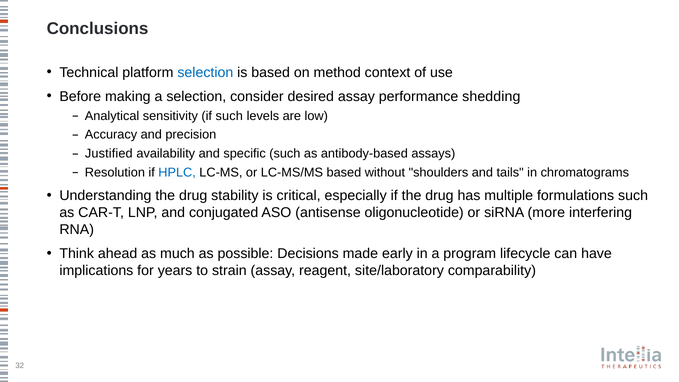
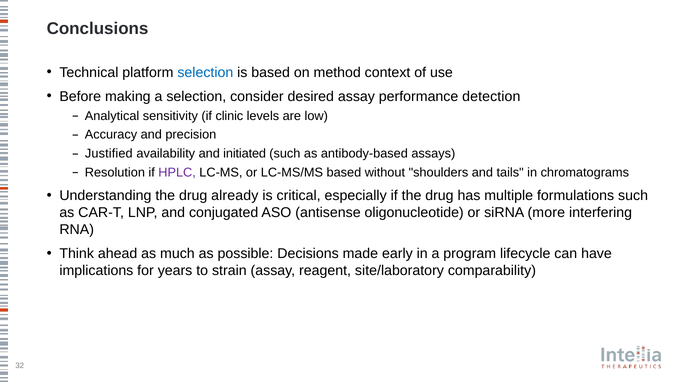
shedding: shedding -> detection
if such: such -> clinic
specific: specific -> initiated
HPLC colour: blue -> purple
stability: stability -> already
